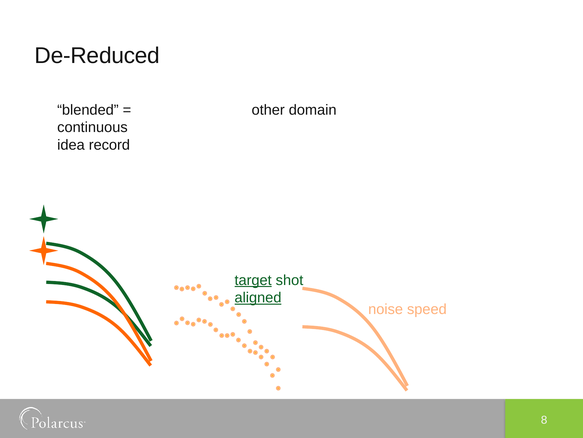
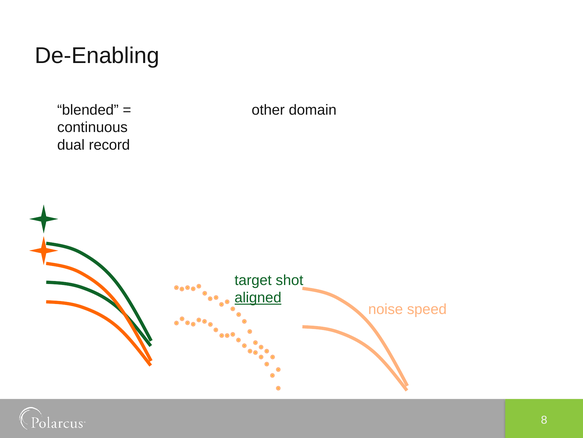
De-Reduced: De-Reduced -> De-Enabling
idea: idea -> dual
target underline: present -> none
